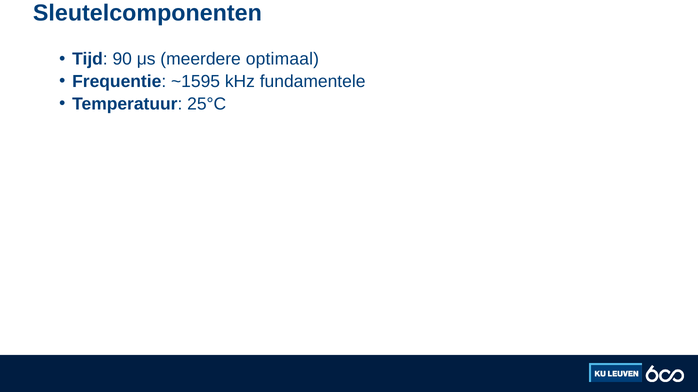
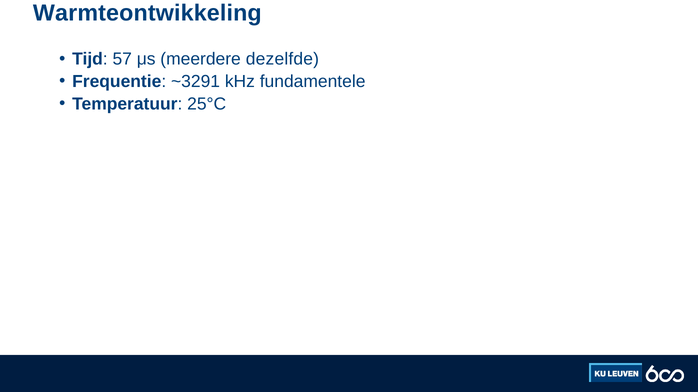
Sleutelcomponenten: Sleutelcomponenten -> Warmteontwikkeling
90: 90 -> 57
optimaal: optimaal -> dezelfde
~1595: ~1595 -> ~3291
